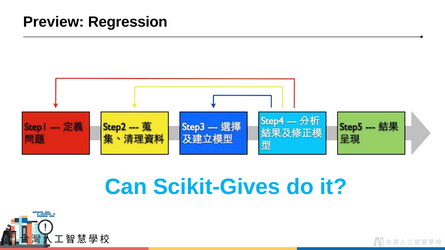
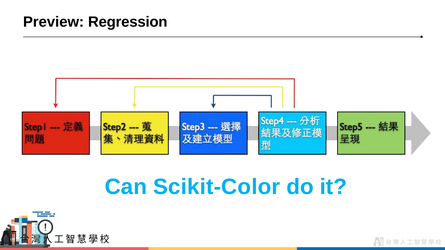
Scikit-Gives: Scikit-Gives -> Scikit-Color
